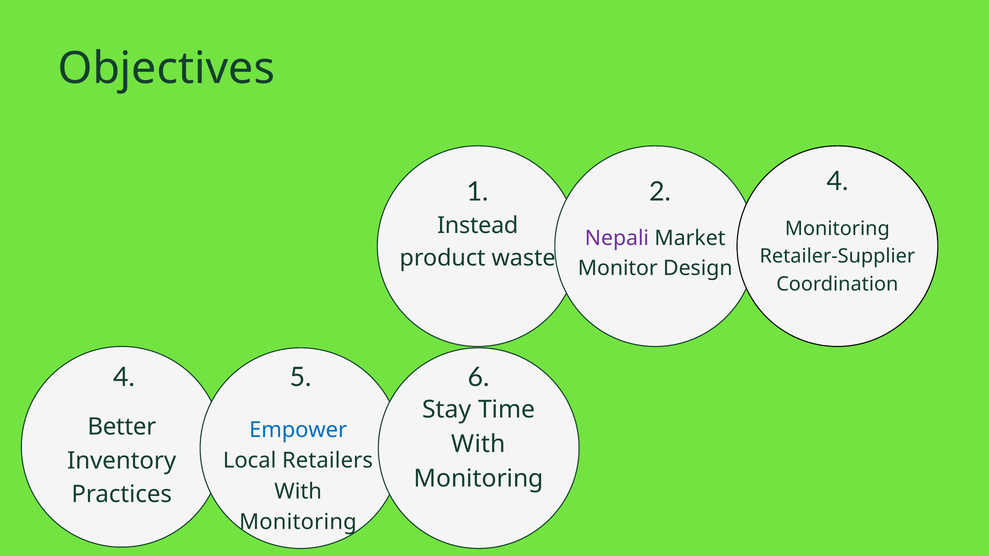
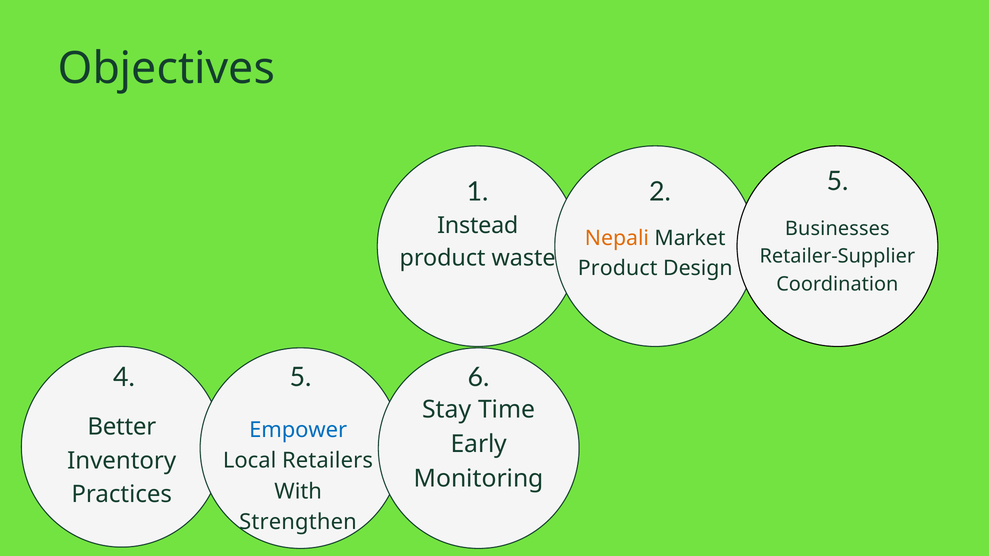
2 4: 4 -> 5
Monitoring at (837, 229): Monitoring -> Businesses
Nepali colour: purple -> orange
Monitor at (618, 268): Monitor -> Product
With at (479, 444): With -> Early
Monitoring at (298, 522): Monitoring -> Strengthen
